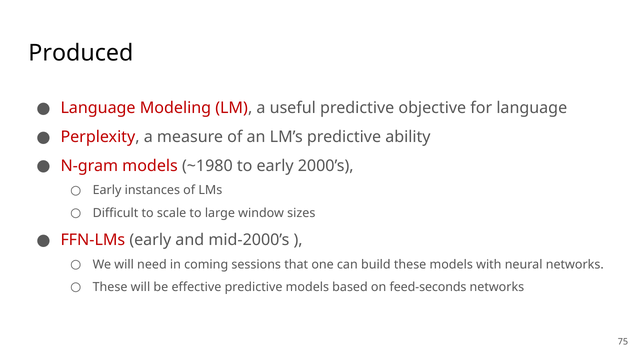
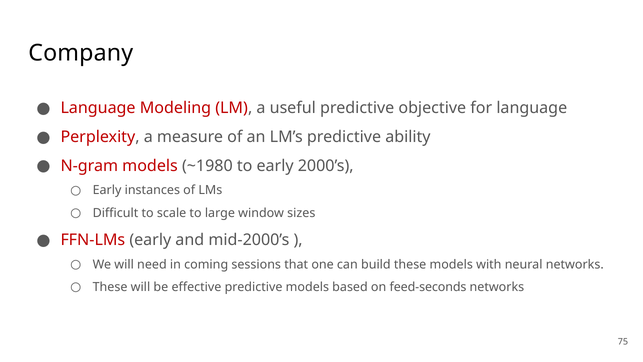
Produced: Produced -> Company
